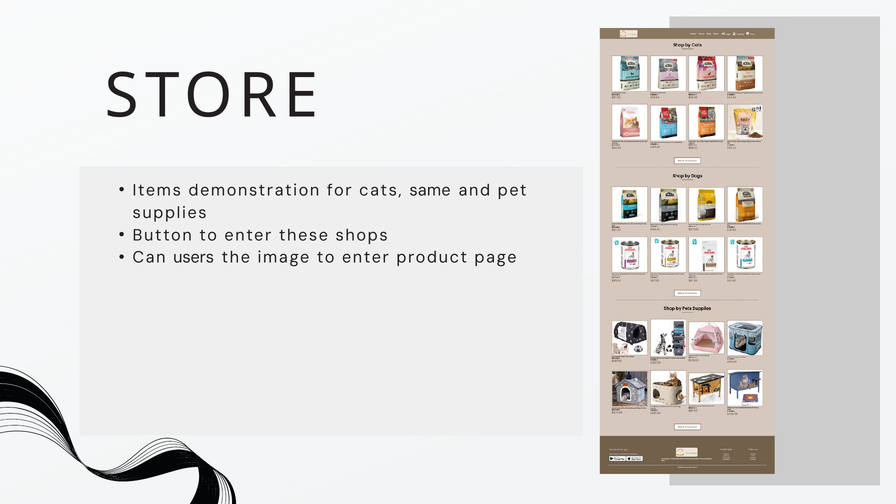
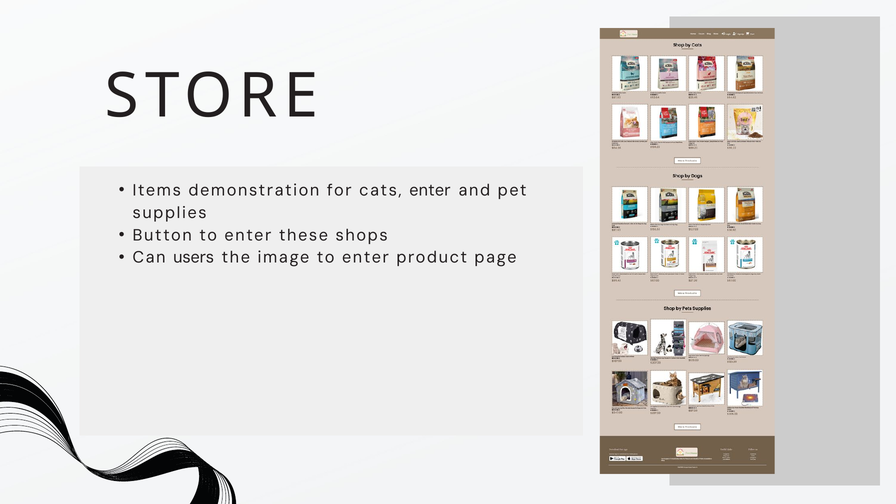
cats same: same -> enter
